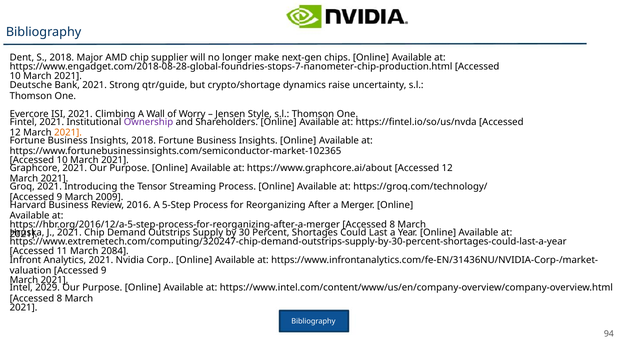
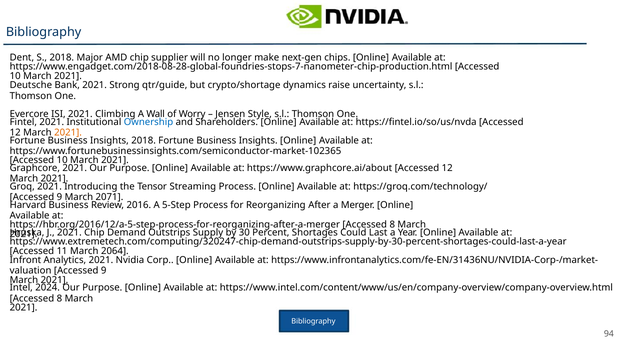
Ownership colour: purple -> blue
2009: 2009 -> 2071
2084: 2084 -> 2064
2029: 2029 -> 2024
